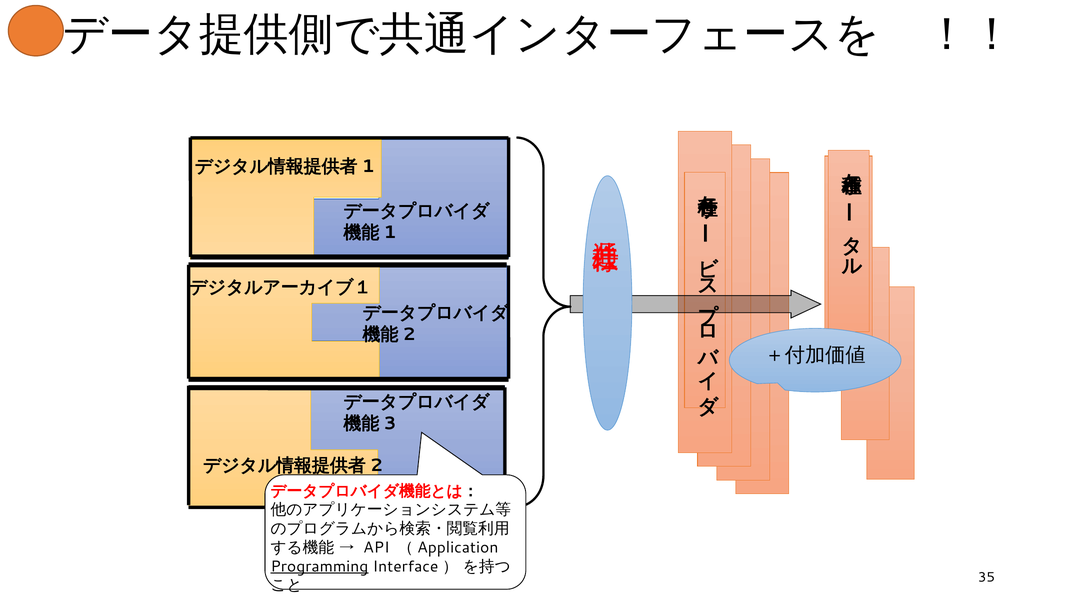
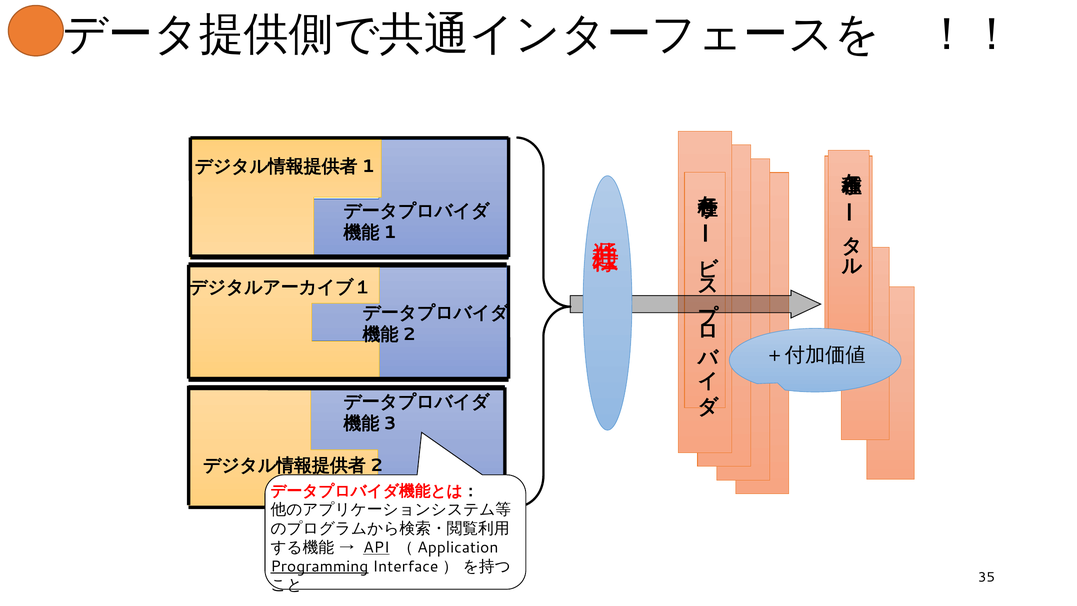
API underline: none -> present
